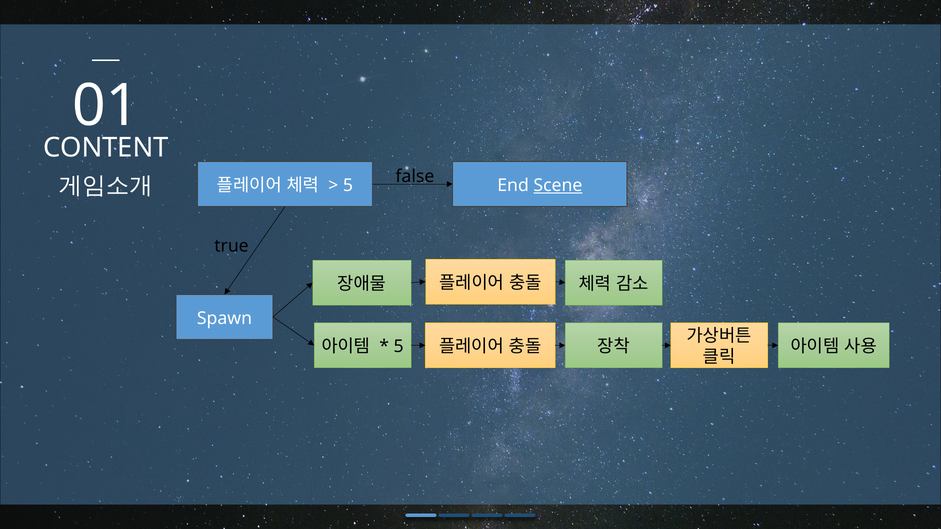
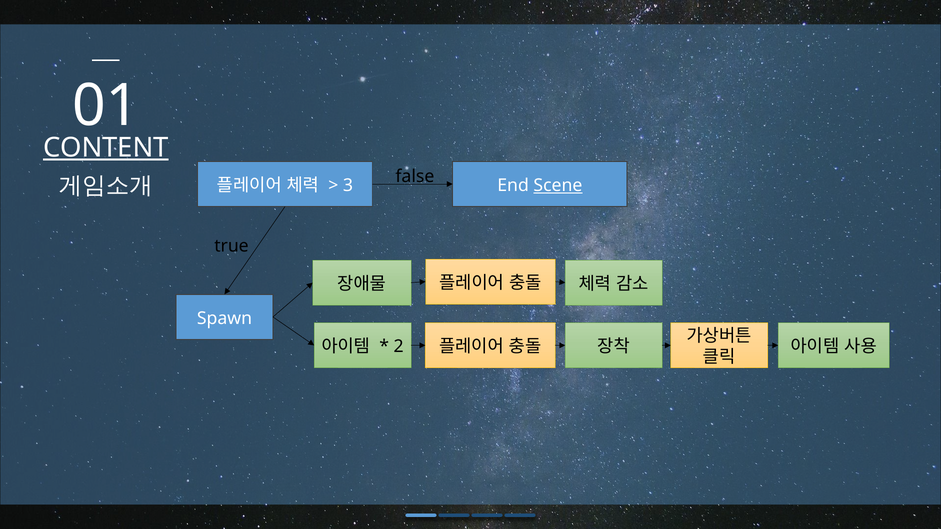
CONTENT underline: none -> present
5 at (348, 185): 5 -> 3
5 at (399, 347): 5 -> 2
